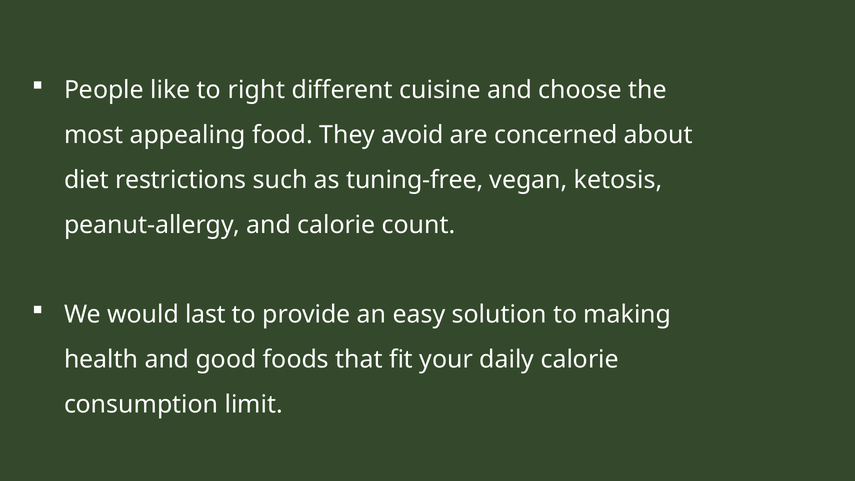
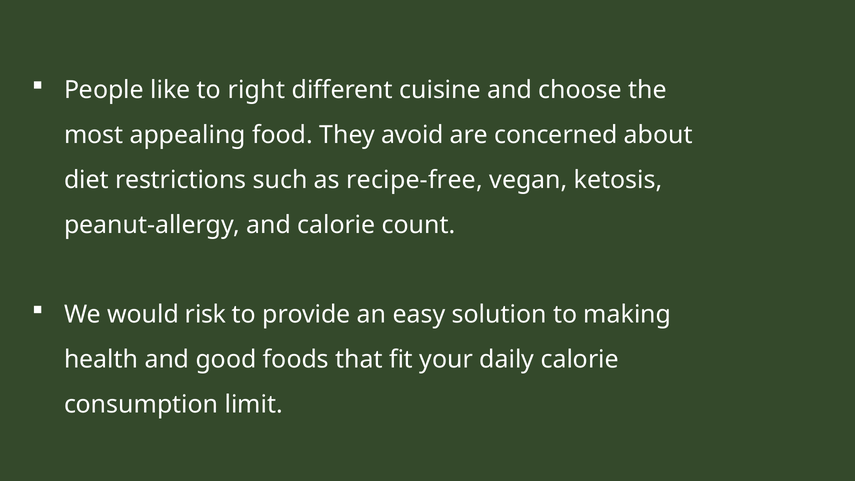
tuning-free: tuning-free -> recipe-free
last: last -> risk
